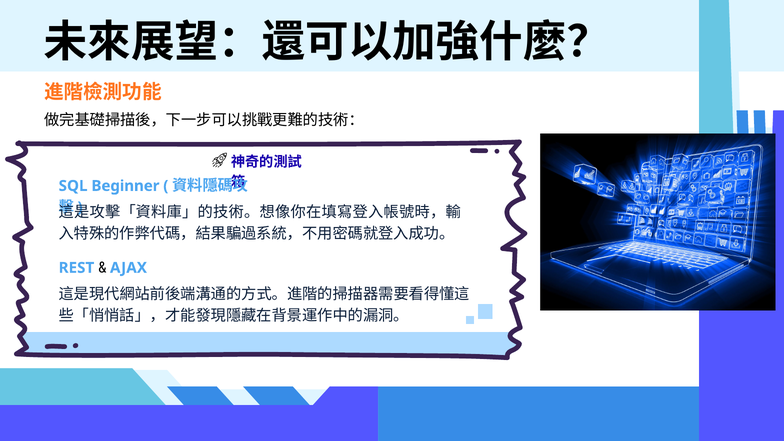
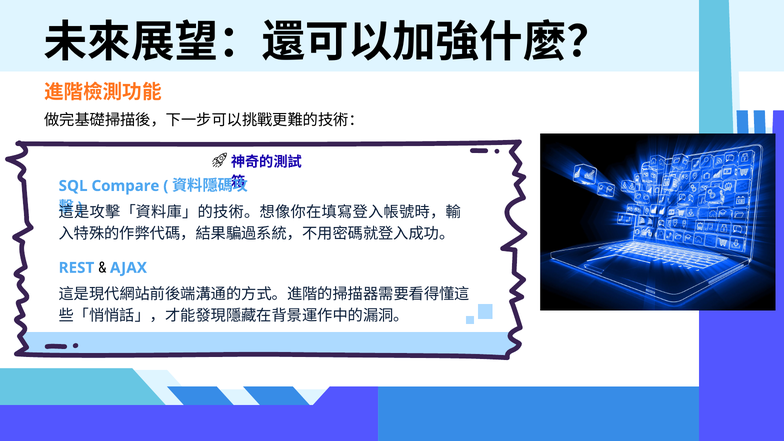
Beginner: Beginner -> Compare
